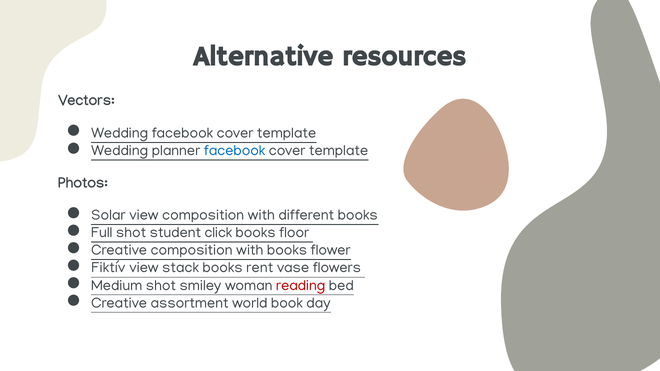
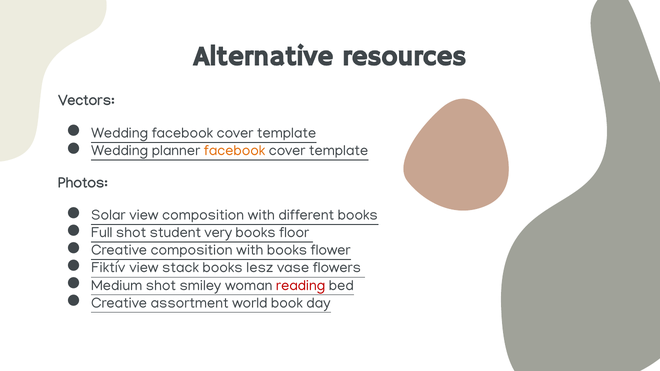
facebook at (235, 151) colour: blue -> orange
click: click -> very
rent: rent -> lesz
